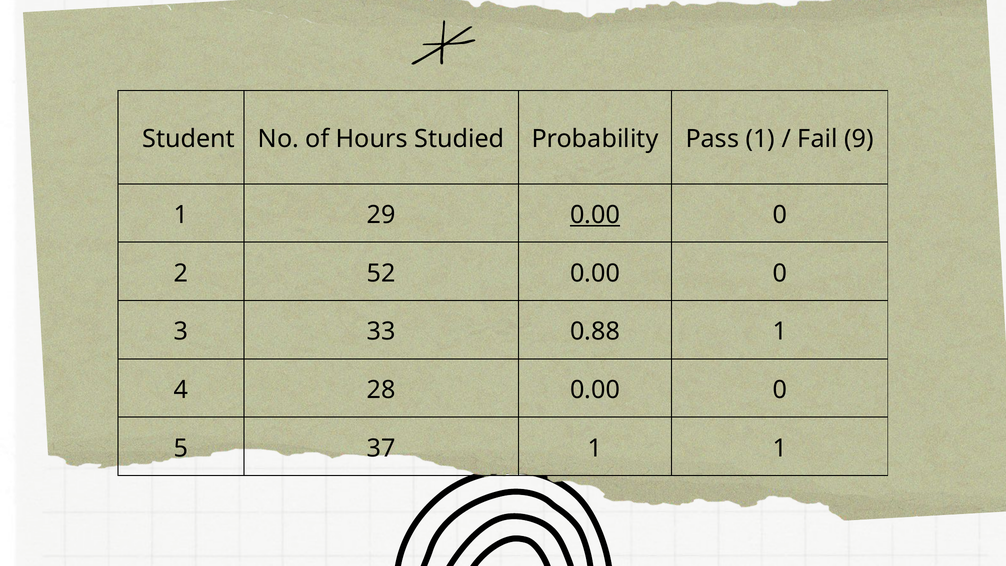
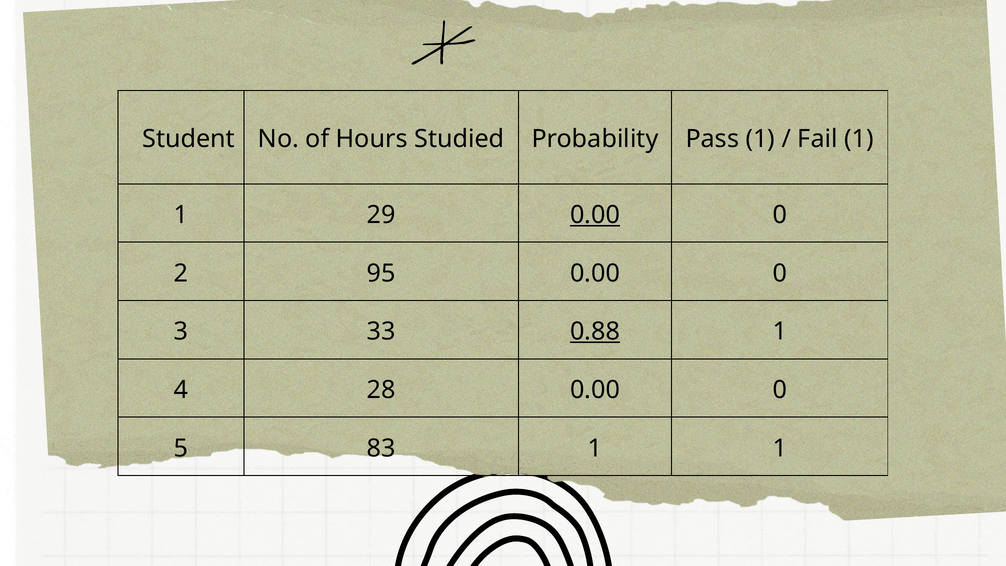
Fail 9: 9 -> 1
52: 52 -> 95
0.88 underline: none -> present
37: 37 -> 83
